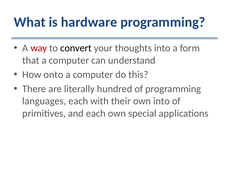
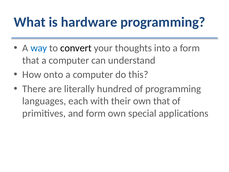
way colour: red -> blue
own into: into -> that
and each: each -> form
